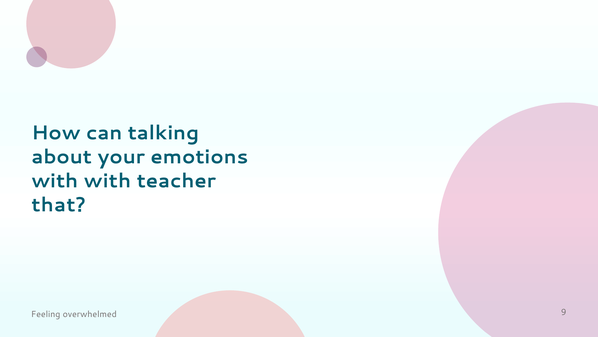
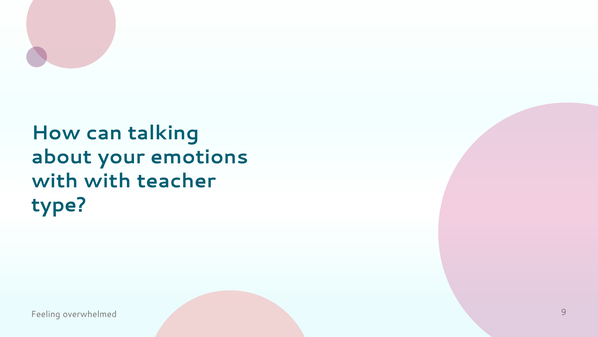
that: that -> type
